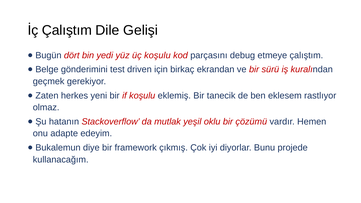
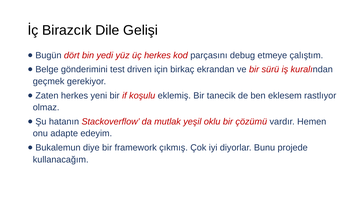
İç Çalıştım: Çalıştım -> Birazcık
üç koşulu: koşulu -> herkes
